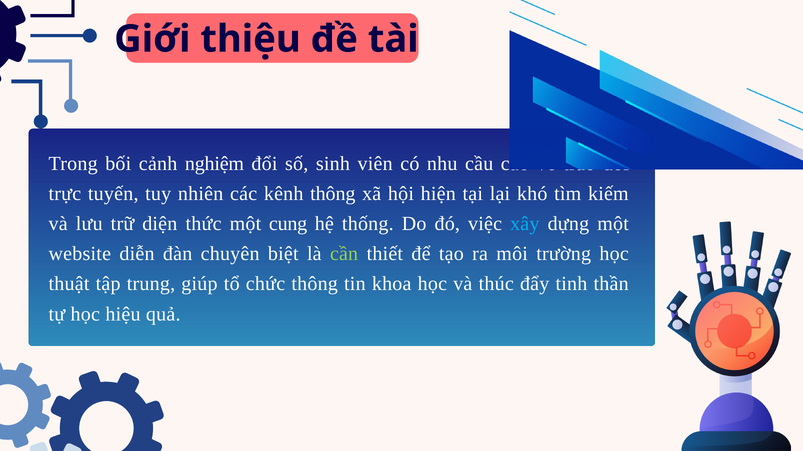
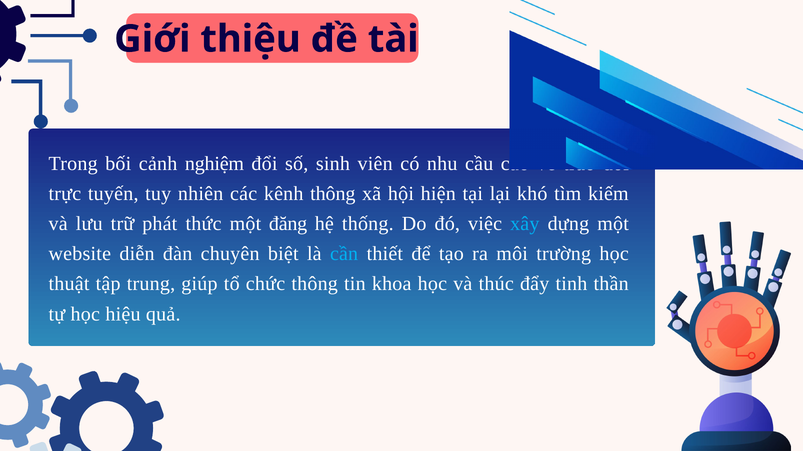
diện: diện -> phát
cung: cung -> đăng
cần colour: light green -> light blue
